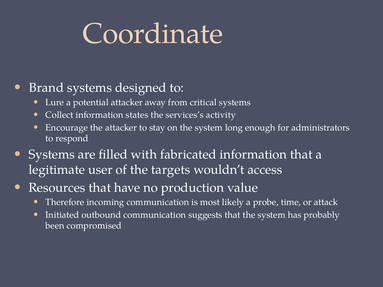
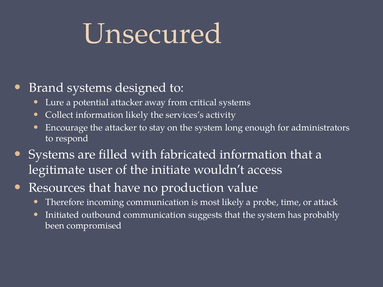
Coordinate: Coordinate -> Unsecured
information states: states -> likely
targets: targets -> initiate
